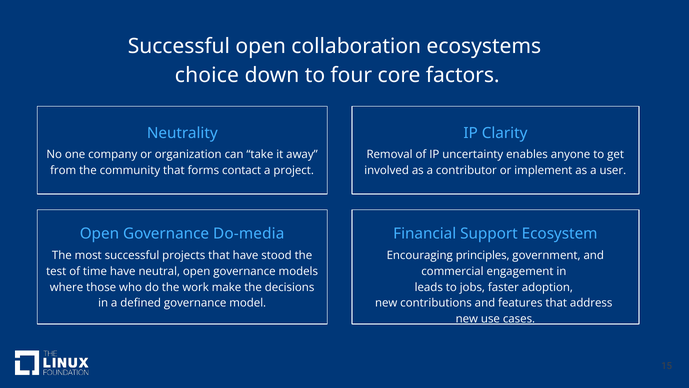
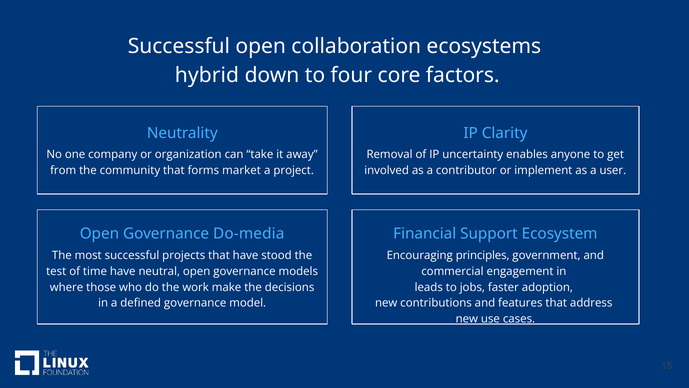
choice: choice -> hybrid
contact: contact -> market
